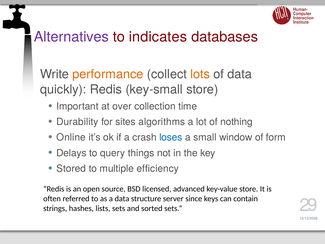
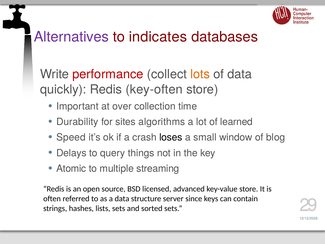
performance colour: orange -> red
key-small: key-small -> key-often
nothing: nothing -> learned
Online: Online -> Speed
loses colour: blue -> black
form: form -> blog
Stored: Stored -> Atomic
efficiency: efficiency -> streaming
